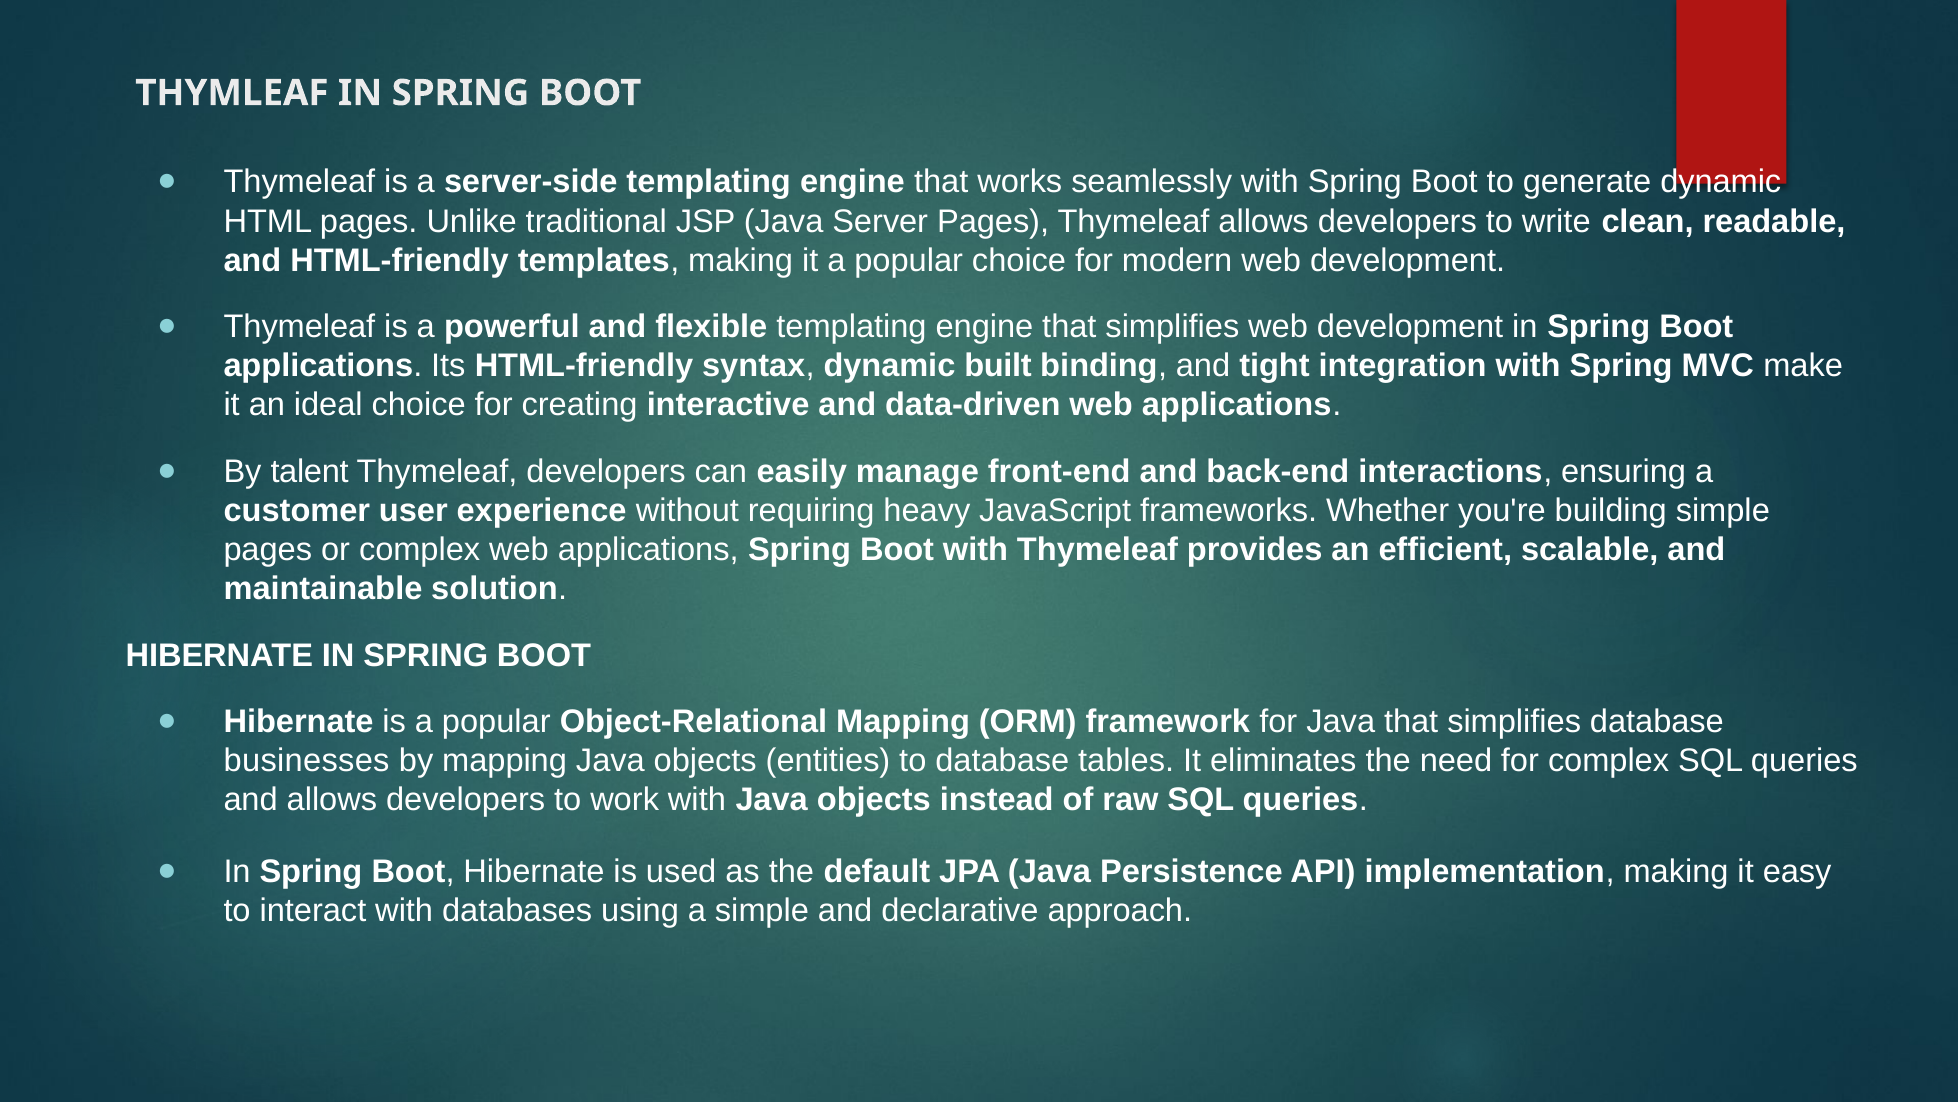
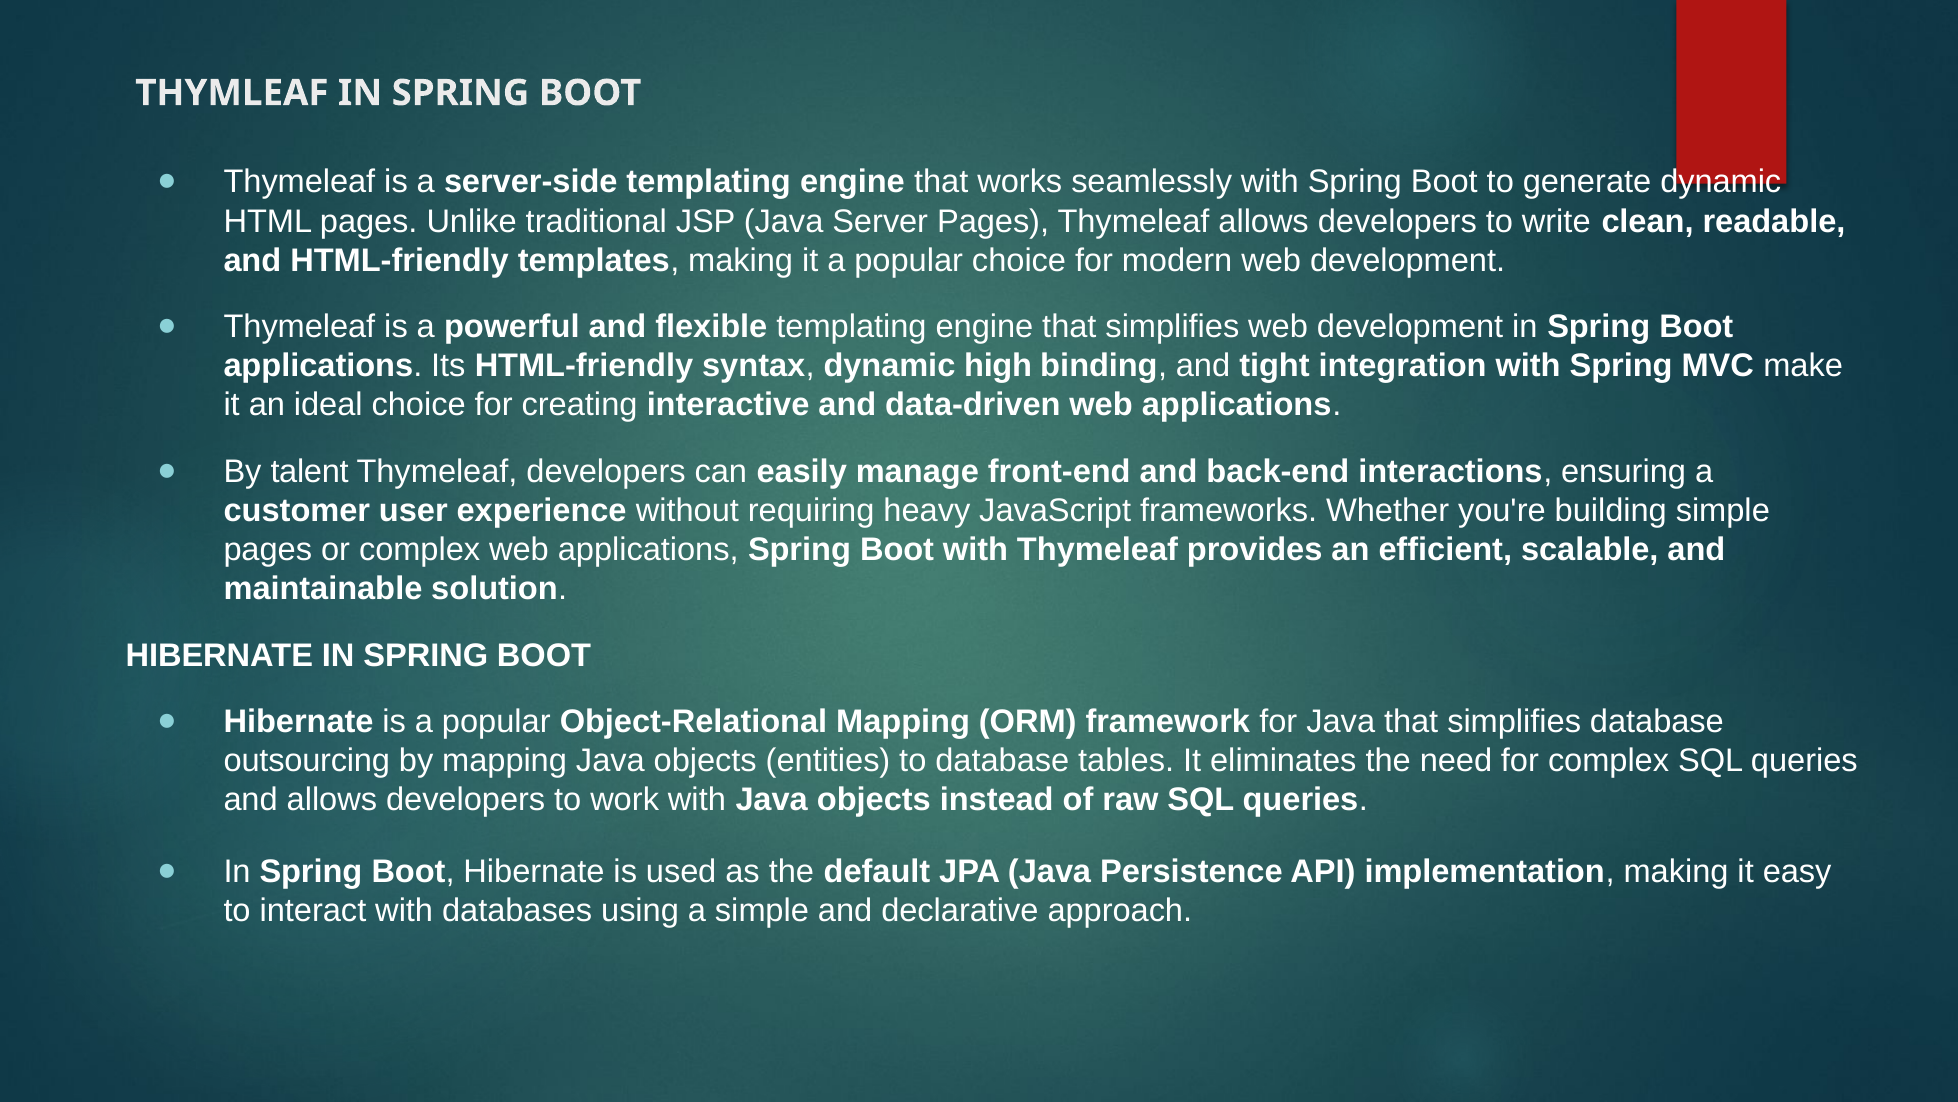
built: built -> high
businesses: businesses -> outsourcing
